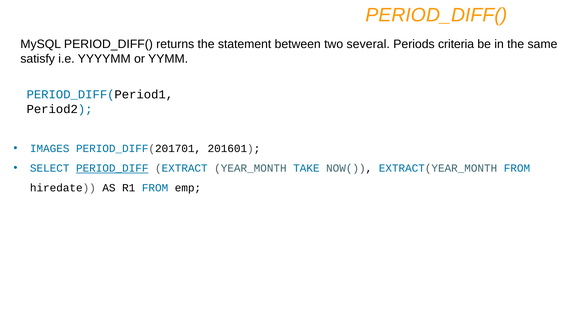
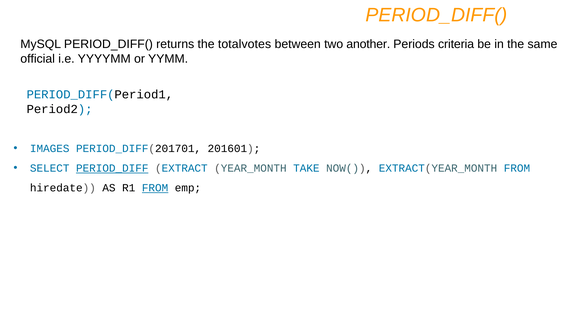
statement: statement -> totalvotes
several: several -> another
satisfy: satisfy -> official
FROM at (155, 188) underline: none -> present
